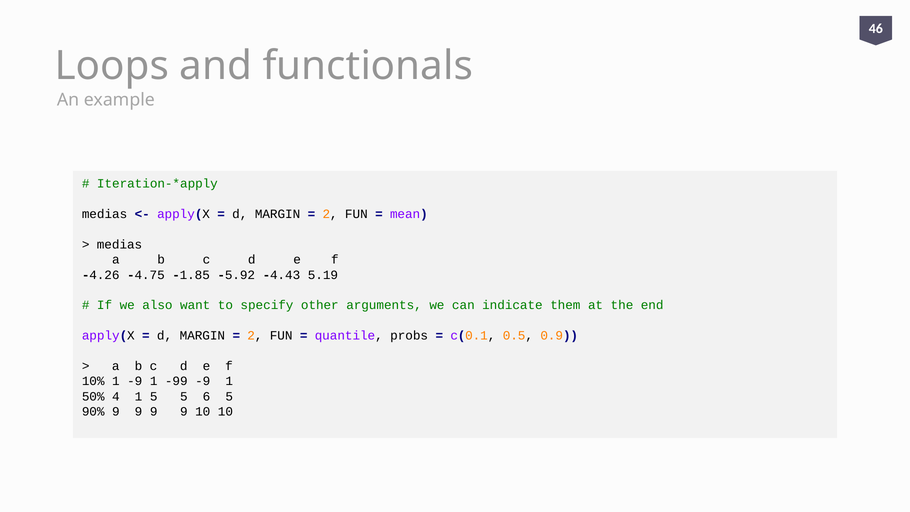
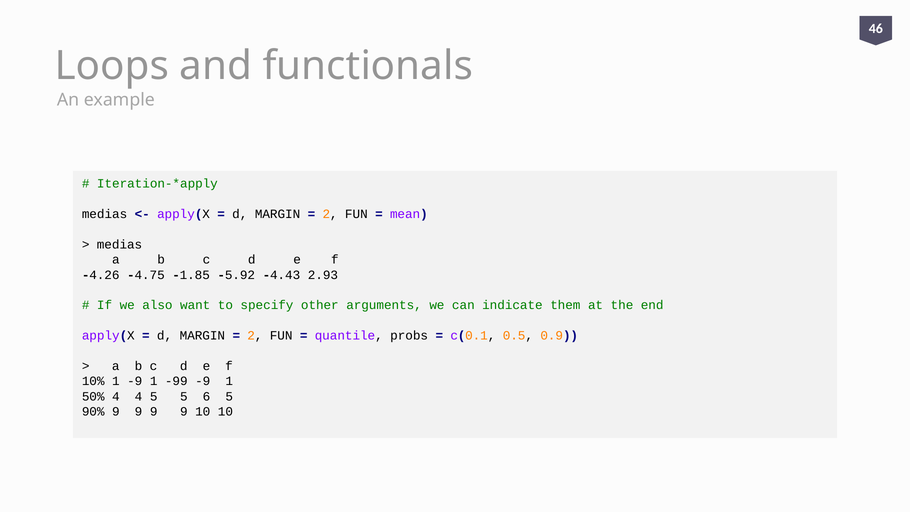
5.19: 5.19 -> 2.93
4 1: 1 -> 4
